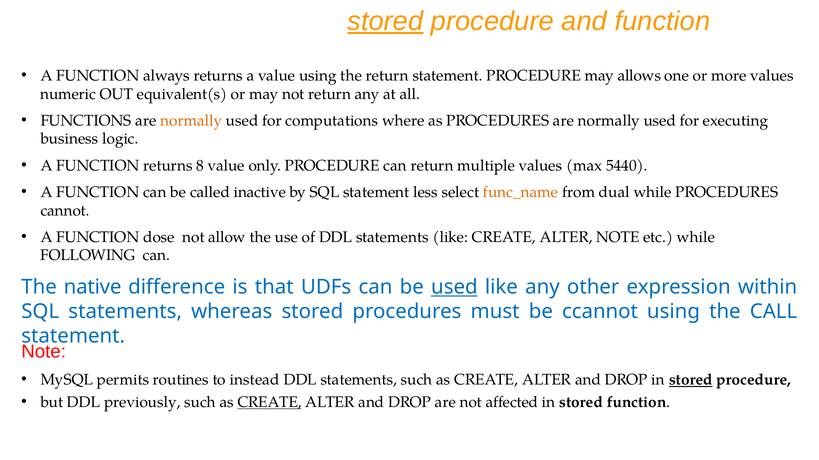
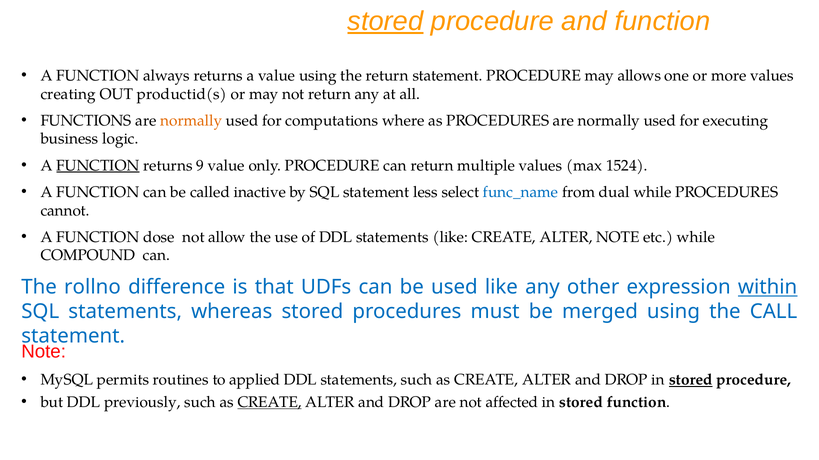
numeric: numeric -> creating
equivalent(s: equivalent(s -> productid(s
FUNCTION at (98, 166) underline: none -> present
8: 8 -> 9
5440: 5440 -> 1524
func_name colour: orange -> blue
FOLLOWING: FOLLOWING -> COMPOUND
native: native -> rollno
used at (454, 288) underline: present -> none
within underline: none -> present
ccannot: ccannot -> merged
instead: instead -> applied
